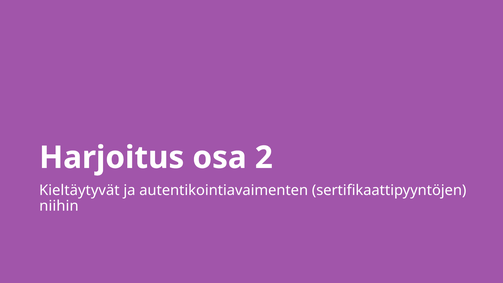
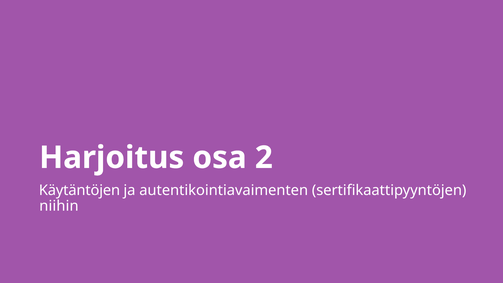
Kieltäytyvät: Kieltäytyvät -> Käytäntöjen
